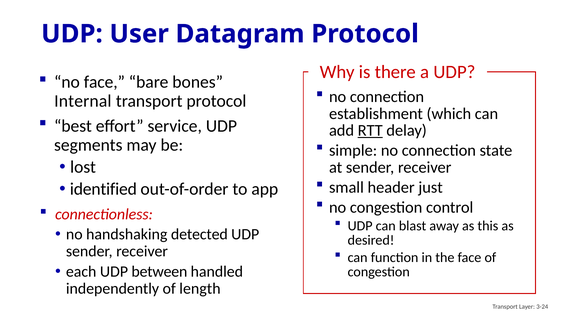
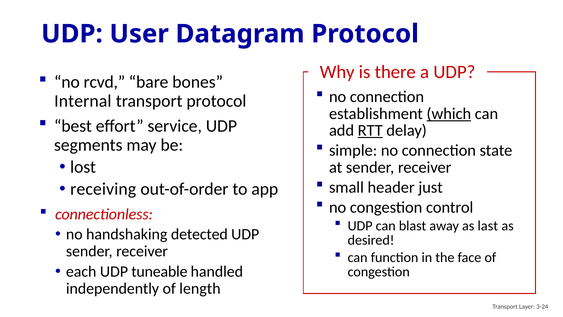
no face: face -> rcvd
which underline: none -> present
identified: identified -> receiving
this: this -> last
between: between -> tuneable
